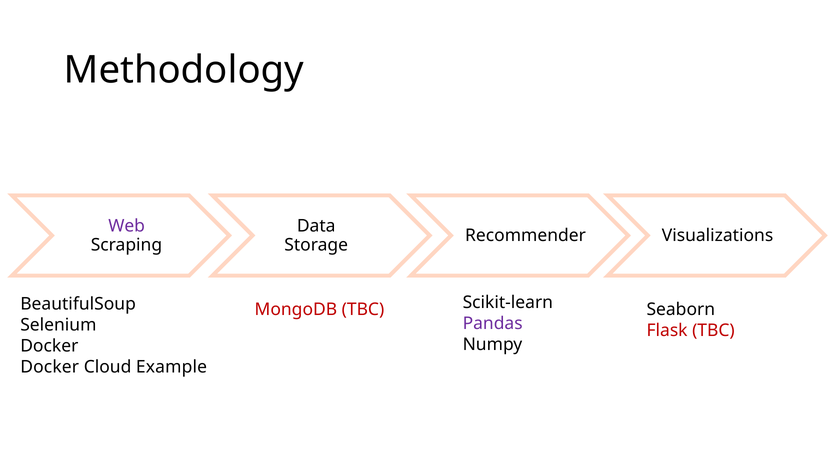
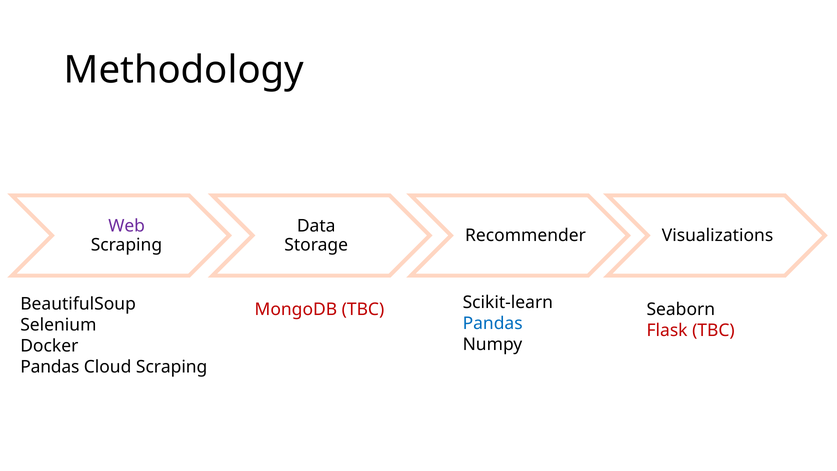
Pandas at (493, 323) colour: purple -> blue
Docker at (50, 367): Docker -> Pandas
Cloud Example: Example -> Scraping
